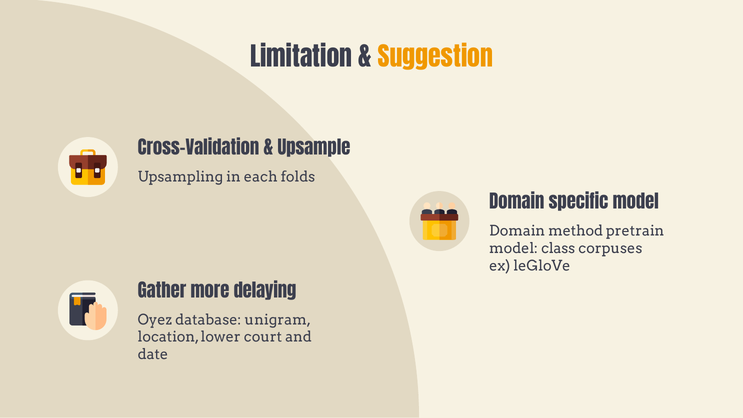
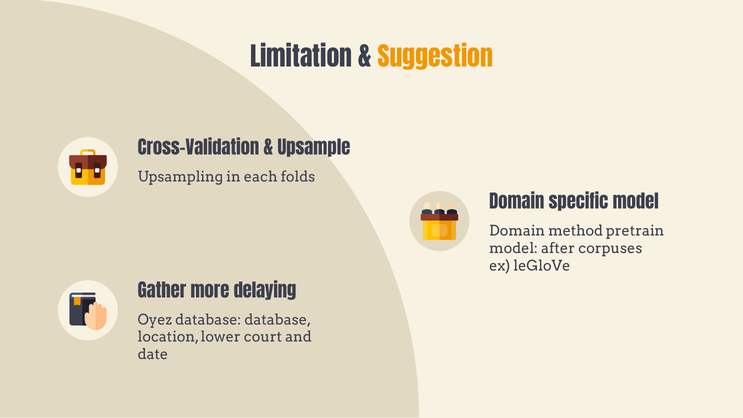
class: class -> after
database unigram: unigram -> database
